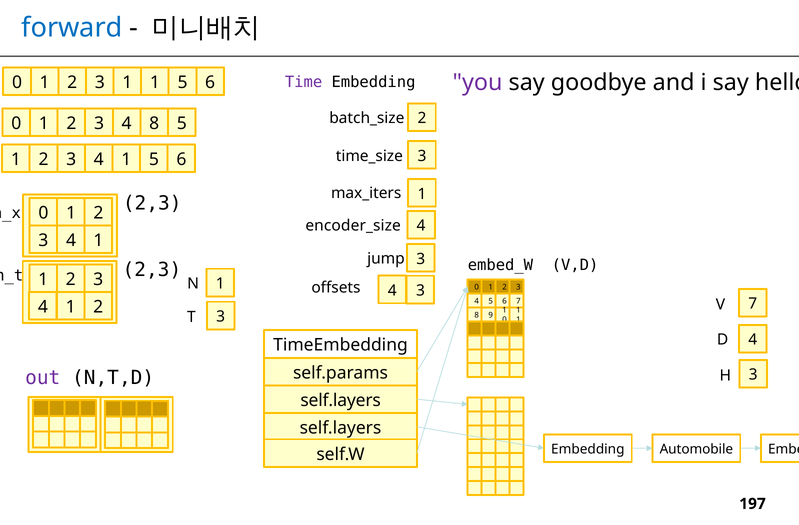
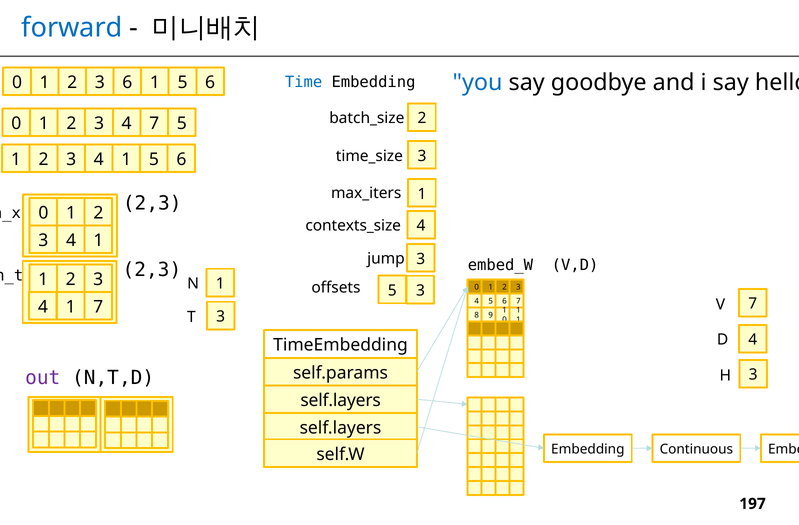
Time colour: purple -> blue
you colour: purple -> blue
3 1: 1 -> 6
4 8: 8 -> 7
encoder_size: encoder_size -> contexts_size
offsets 4: 4 -> 5
4 1 2: 2 -> 7
Automobile: Automobile -> Continuous
